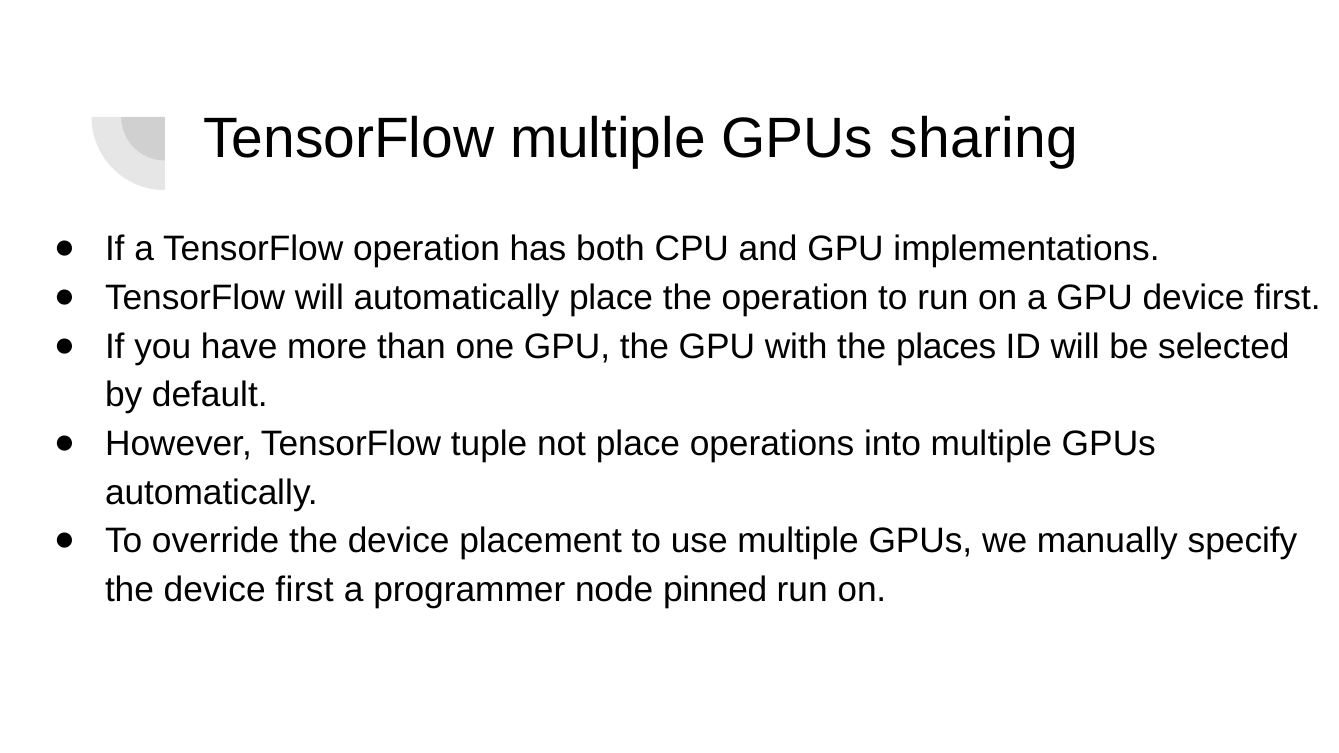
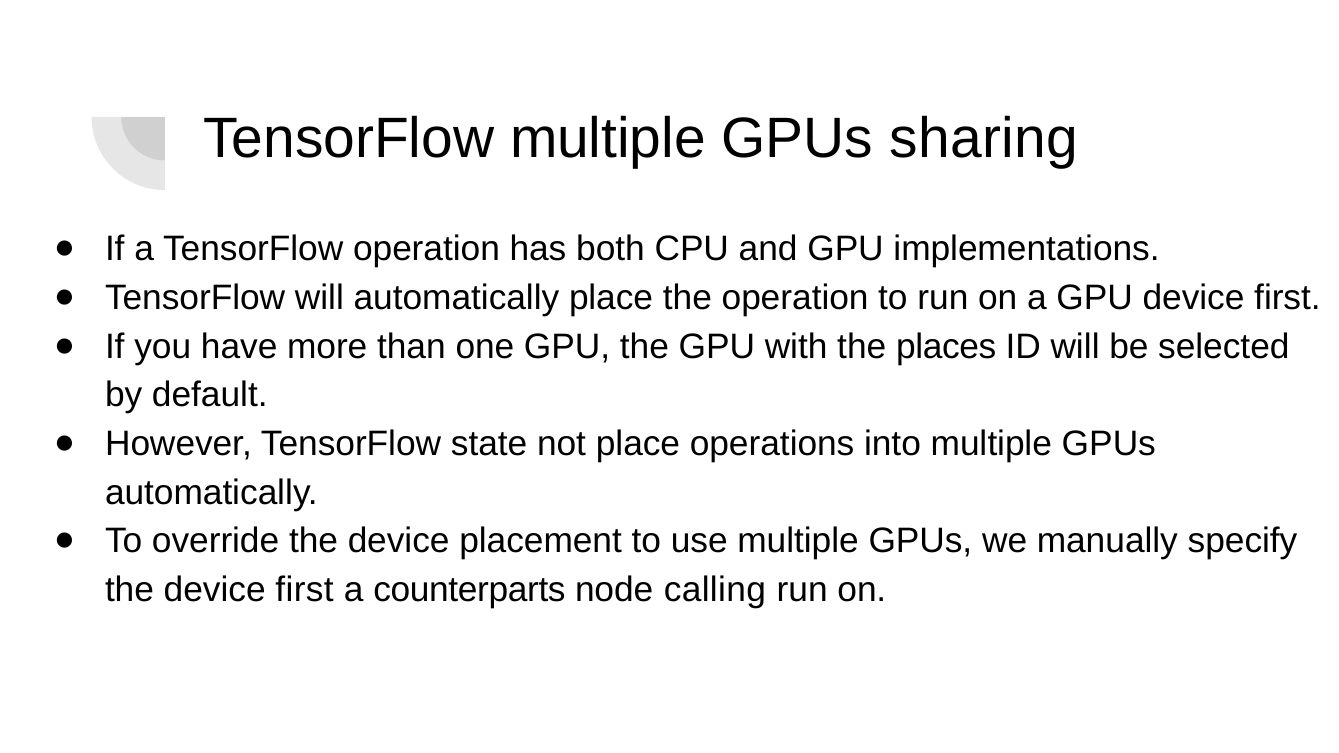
tuple: tuple -> state
programmer: programmer -> counterparts
pinned: pinned -> calling
